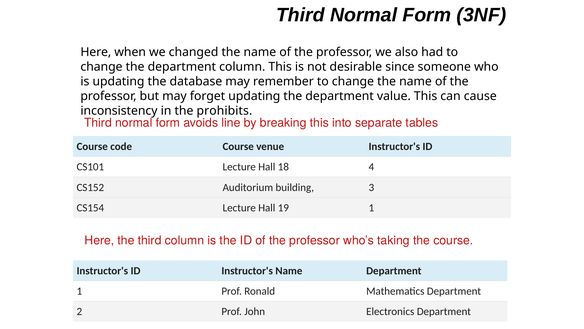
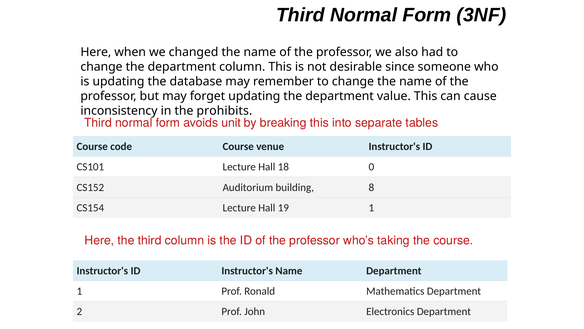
line: line -> unit
4: 4 -> 0
3: 3 -> 8
